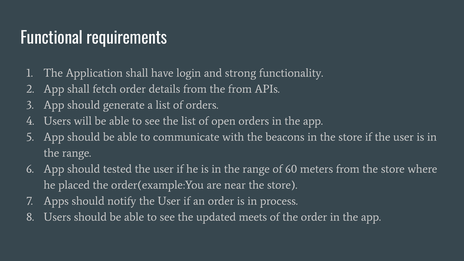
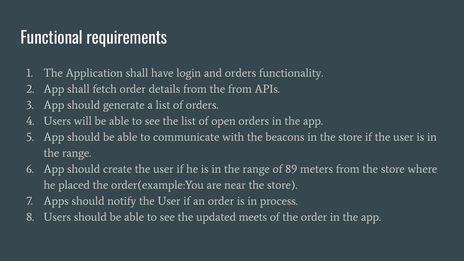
and strong: strong -> orders
tested: tested -> create
60: 60 -> 89
